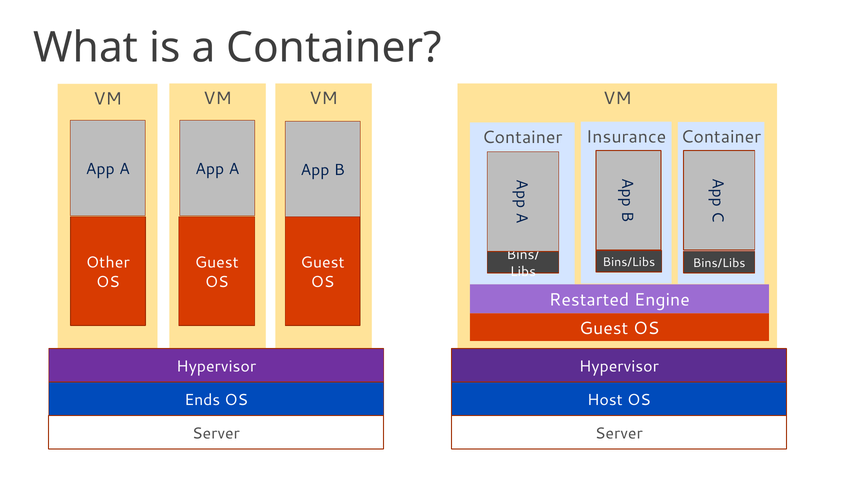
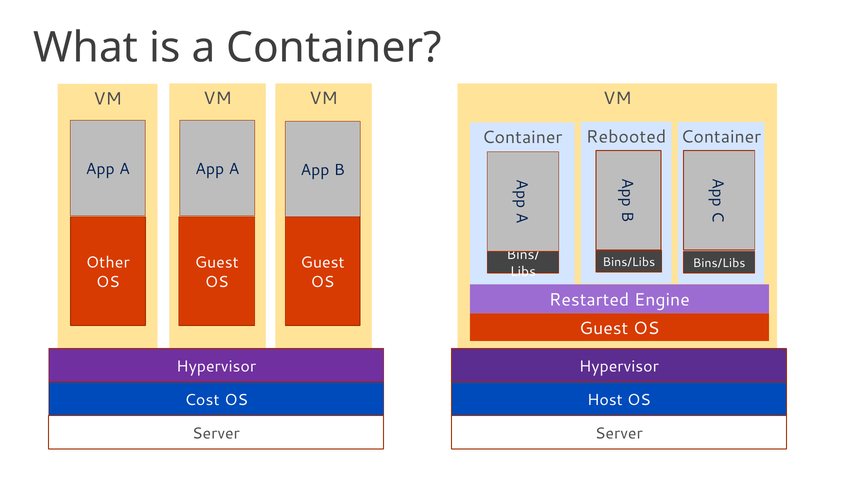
Insurance: Insurance -> Rebooted
Ends: Ends -> Cost
